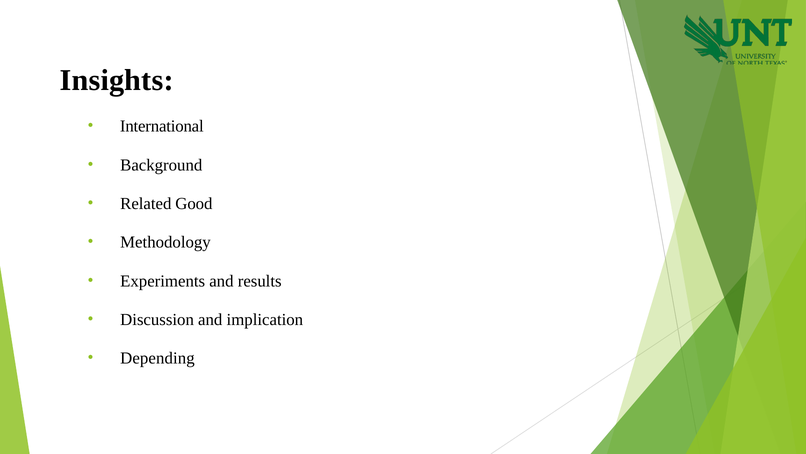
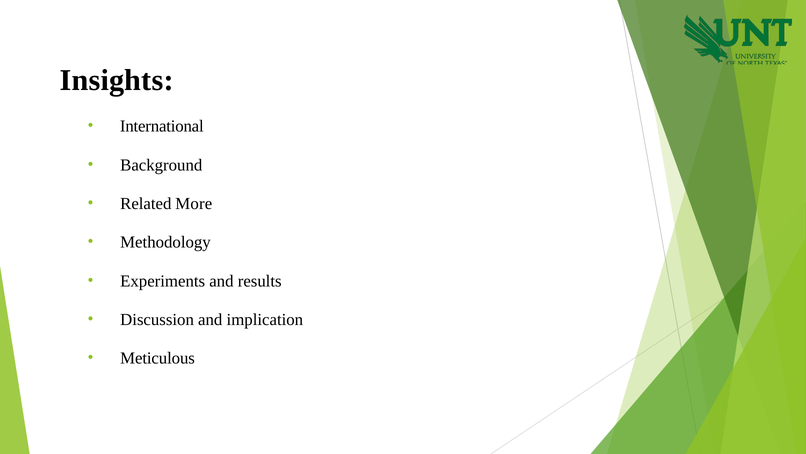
Good: Good -> More
Depending: Depending -> Meticulous
